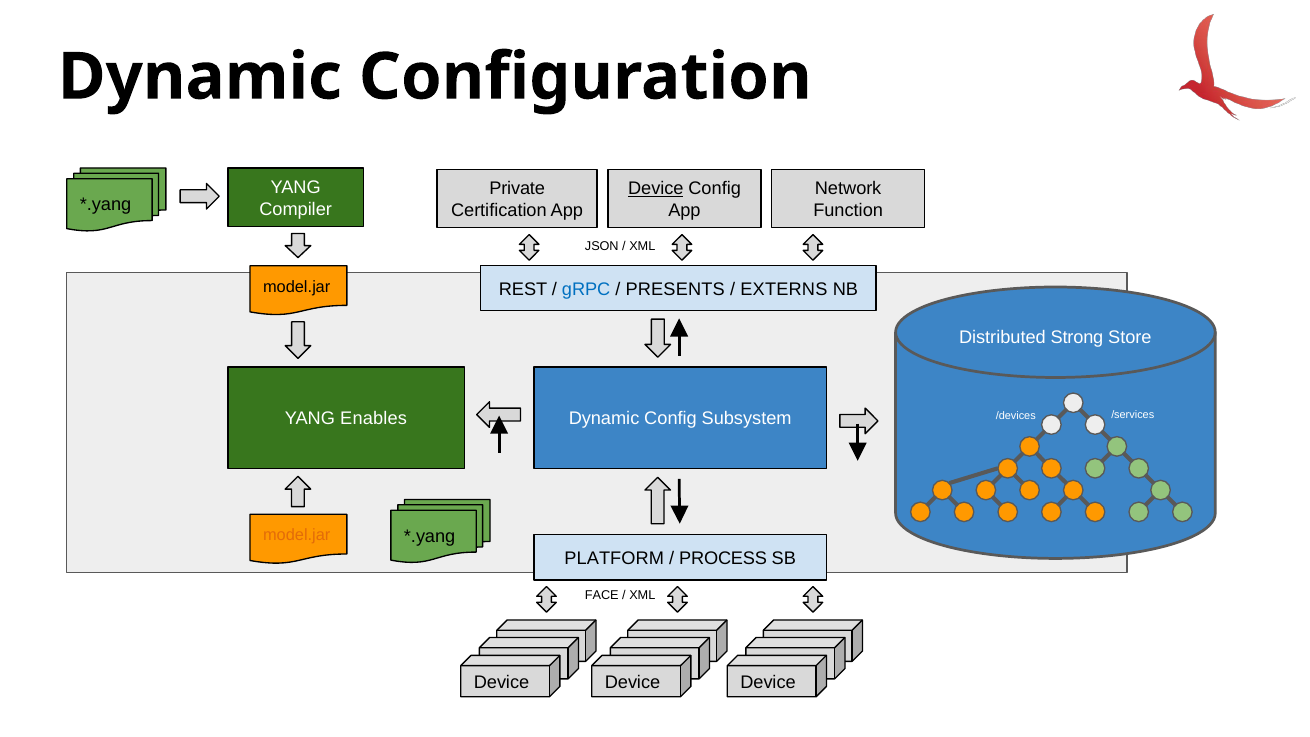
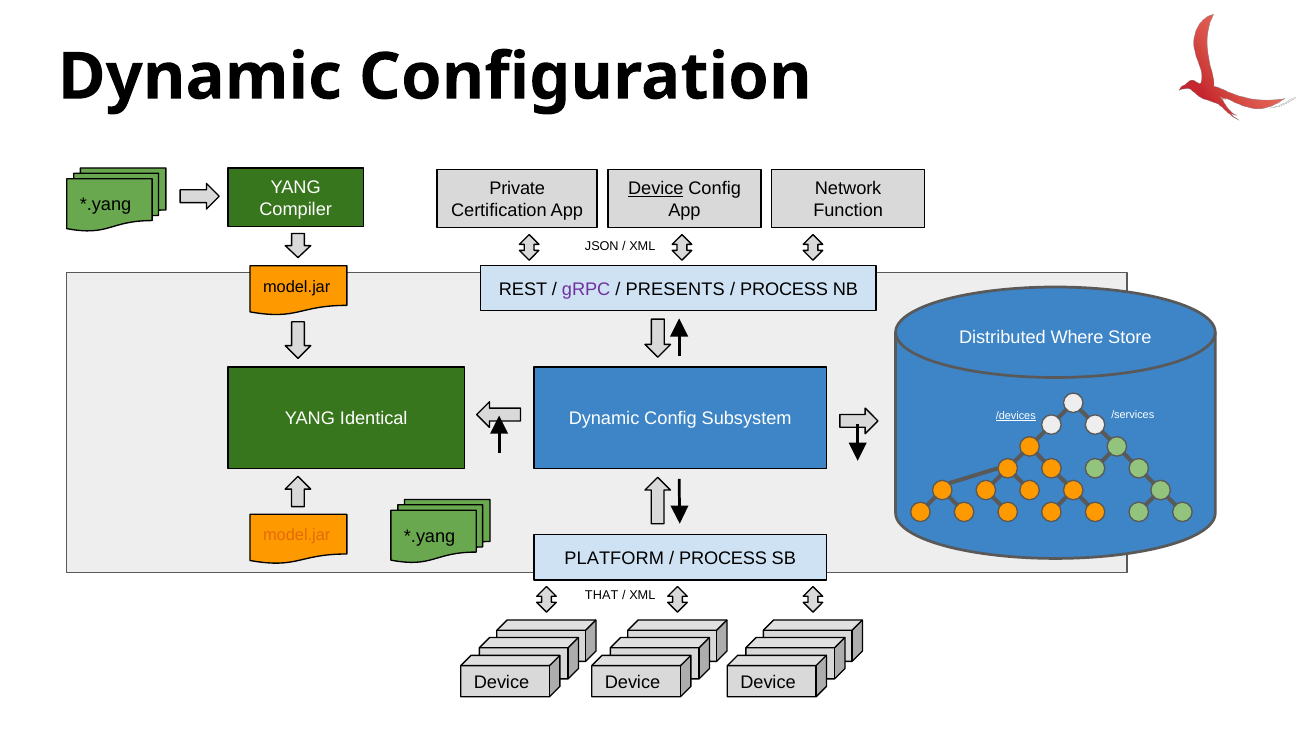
gRPC colour: blue -> purple
EXTERNS at (784, 289): EXTERNS -> PROCESS
Strong: Strong -> Where
Enables: Enables -> Identical
/devices underline: none -> present
FACE: FACE -> THAT
